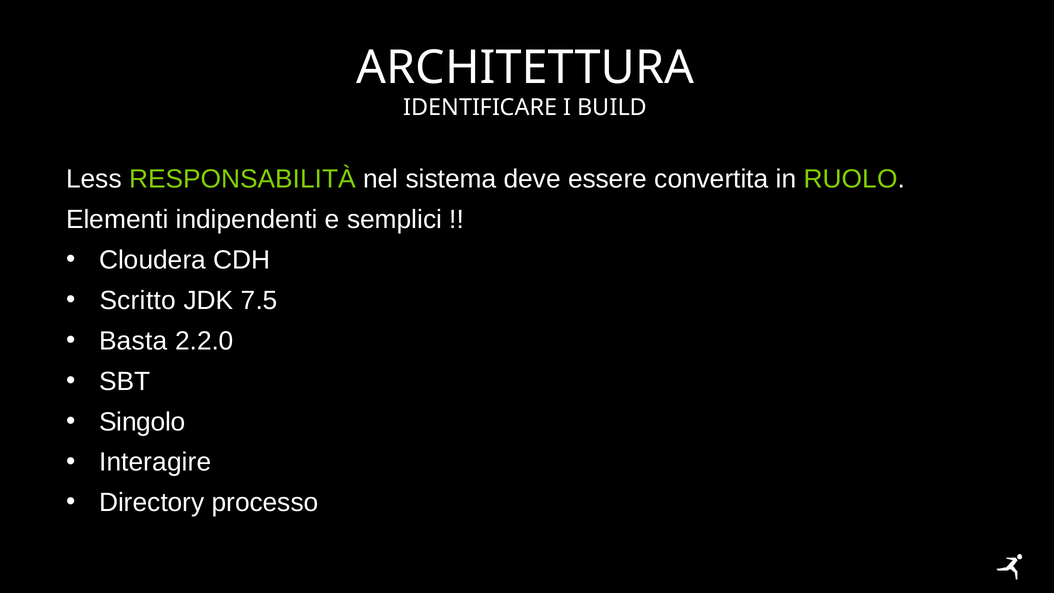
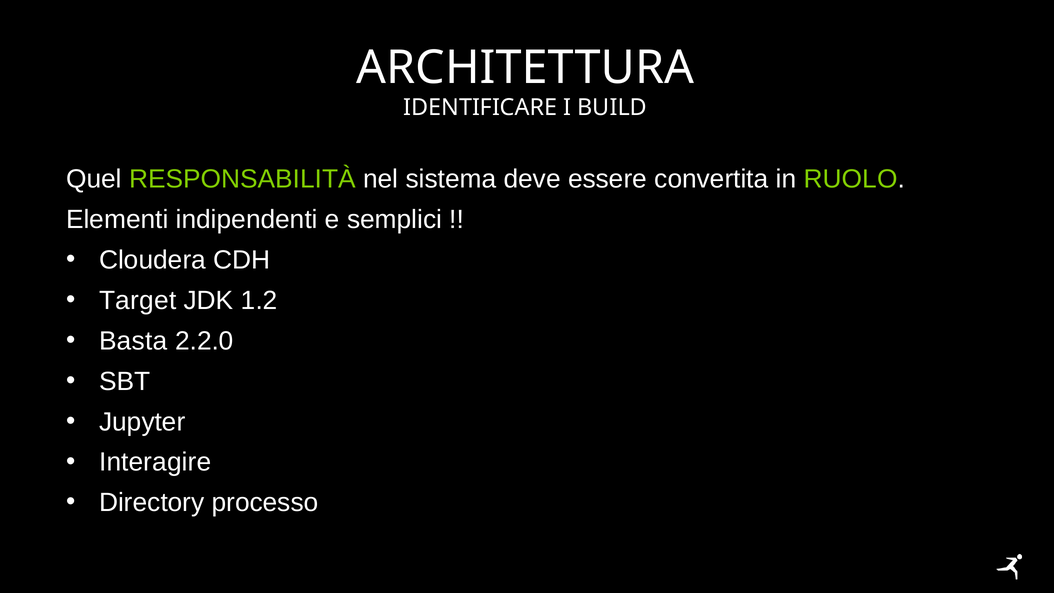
Less: Less -> Quel
Scritto: Scritto -> Target
7.5: 7.5 -> 1.2
Singolo: Singolo -> Jupyter
